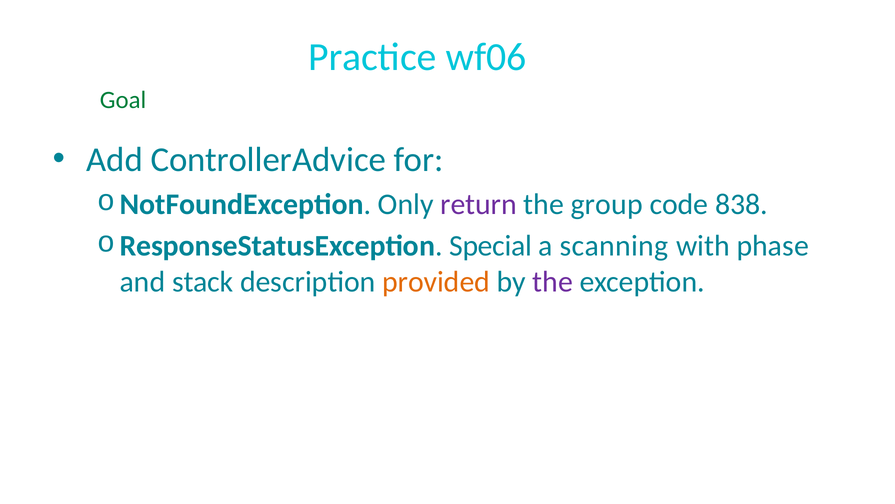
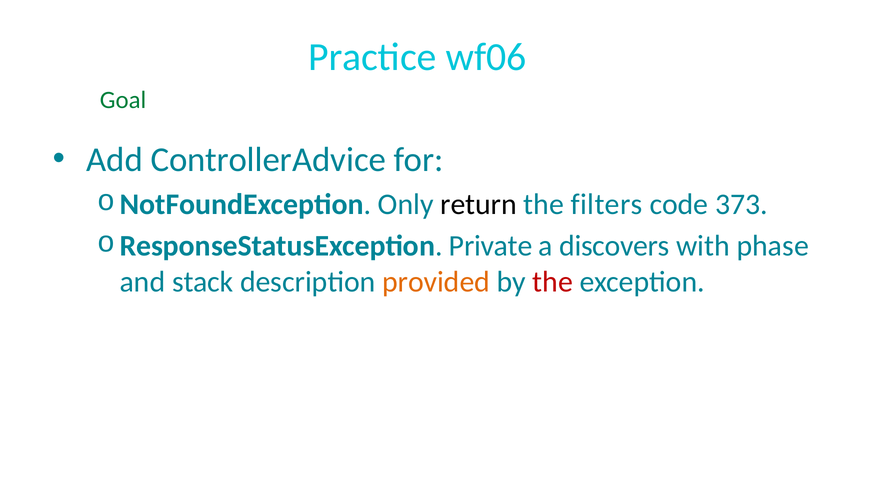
return colour: purple -> black
group: group -> filters
838: 838 -> 373
Special: Special -> Private
scanning: scanning -> discovers
the at (553, 282) colour: purple -> red
